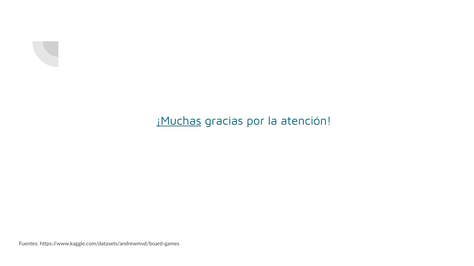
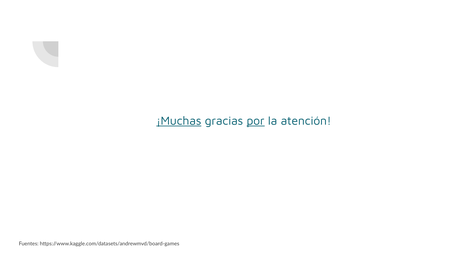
por underline: none -> present
